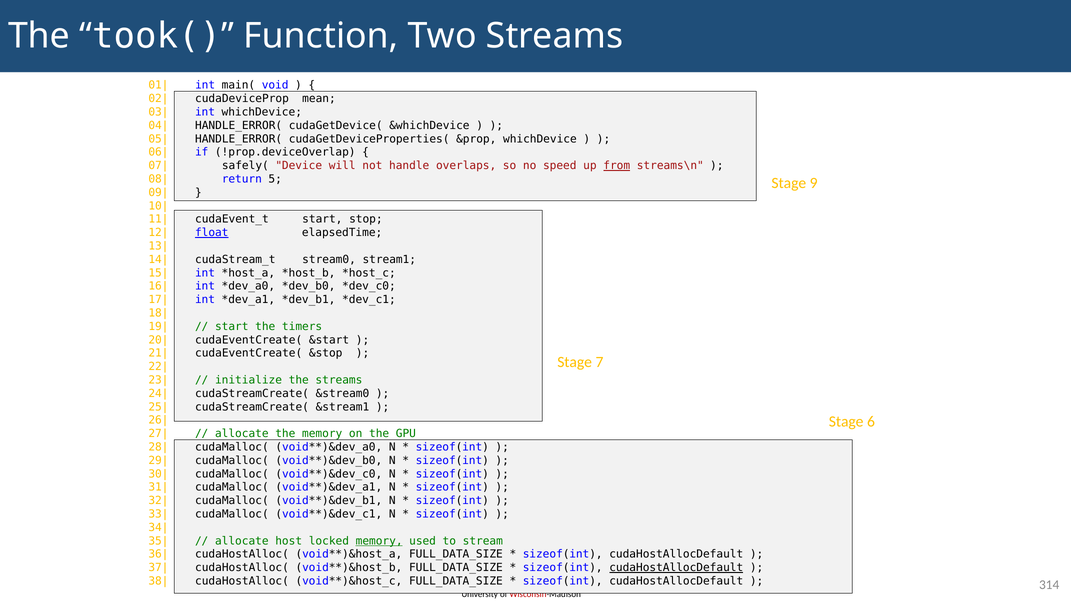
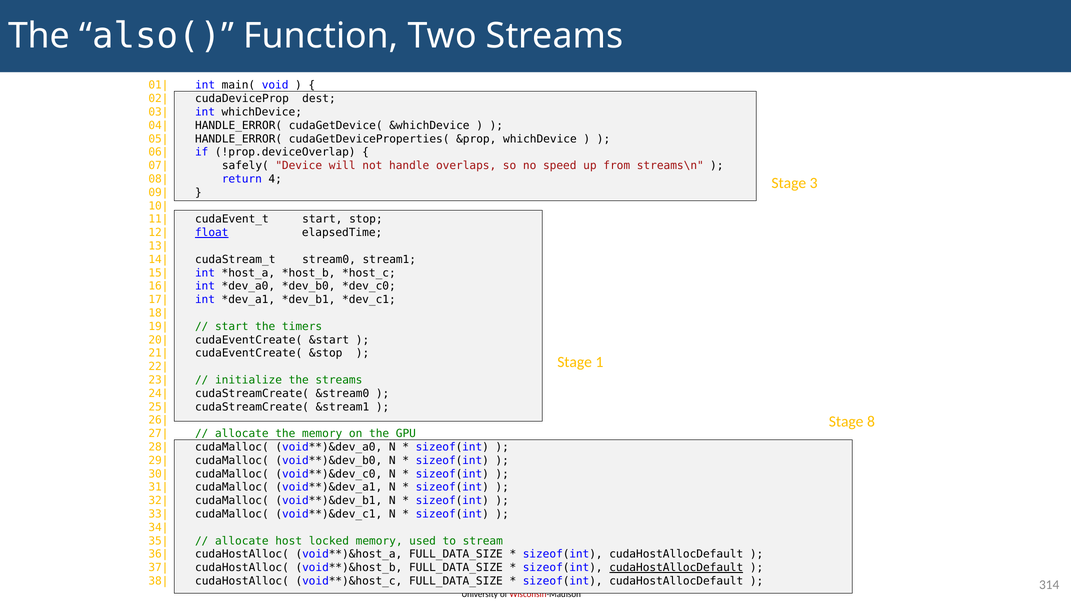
took(: took( -> also(
mean: mean -> dest
from underline: present -> none
5: 5 -> 4
9: 9 -> 3
7: 7 -> 1
6: 6 -> 8
memory at (379, 541) underline: present -> none
